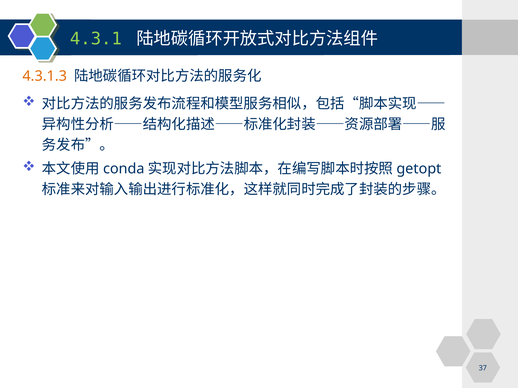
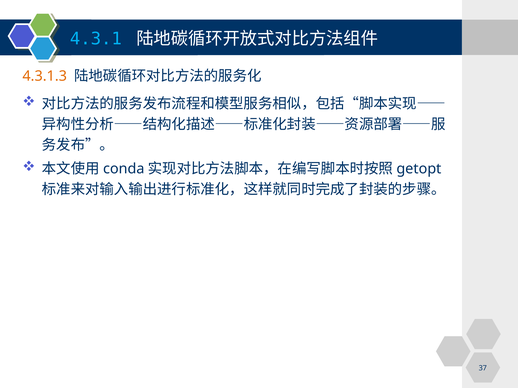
4.3.1 colour: light green -> light blue
